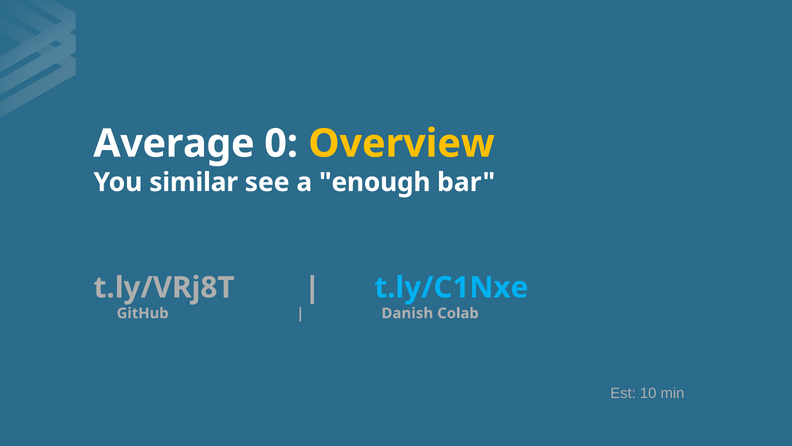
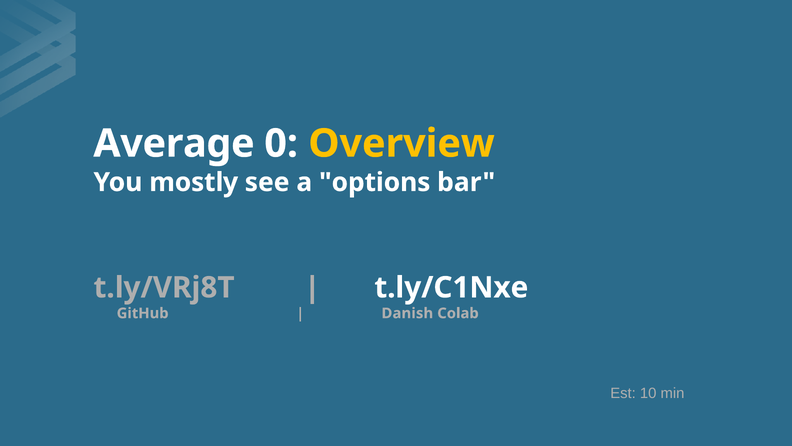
similar: similar -> mostly
enough: enough -> options
t.ly/C1Nxe colour: light blue -> white
